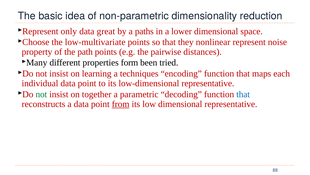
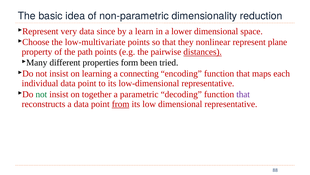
only: only -> very
great: great -> since
paths: paths -> learn
noise: noise -> plane
distances underline: none -> present
techniques: techniques -> connecting
that at (243, 94) colour: blue -> purple
